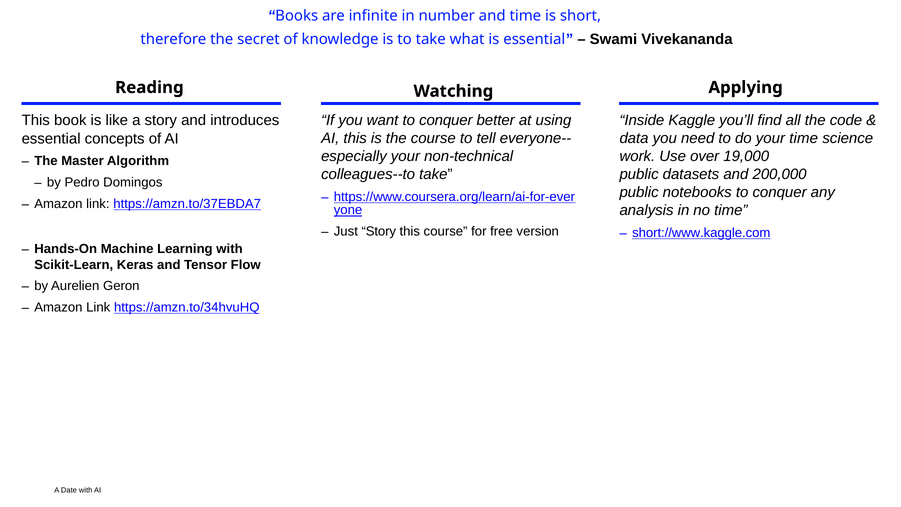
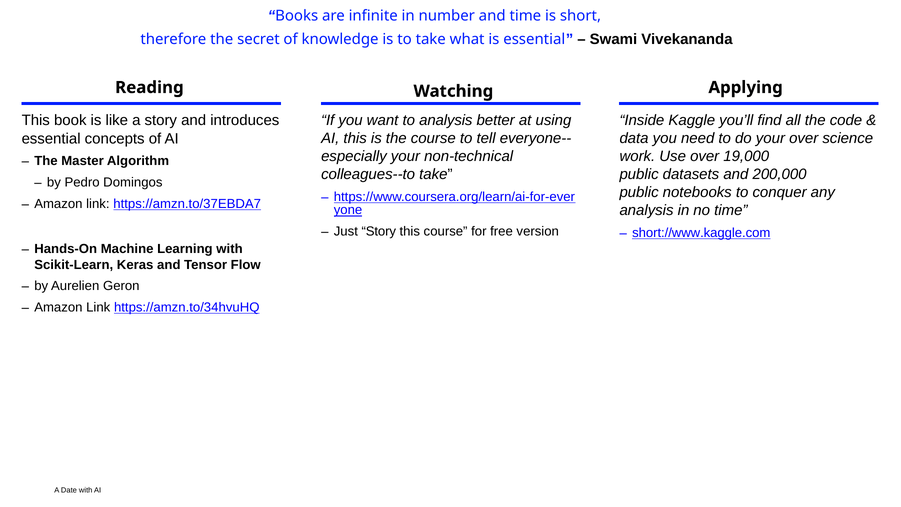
want to conquer: conquer -> analysis
your time: time -> over
